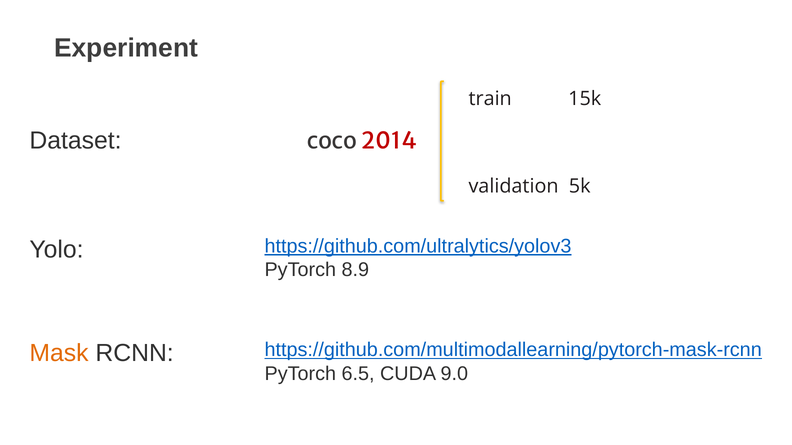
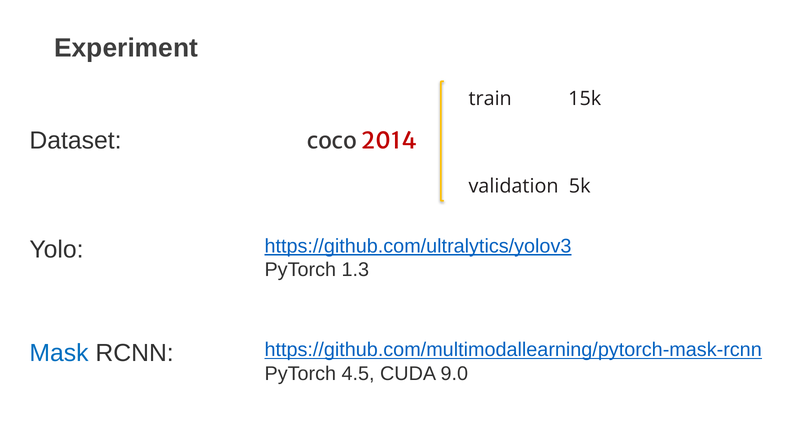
8.9: 8.9 -> 1.3
Mask colour: orange -> blue
6.5: 6.5 -> 4.5
